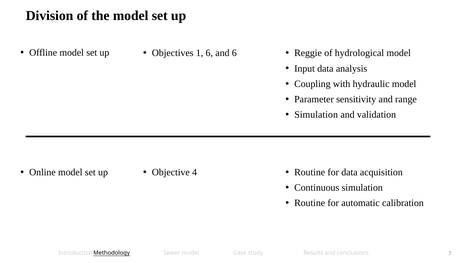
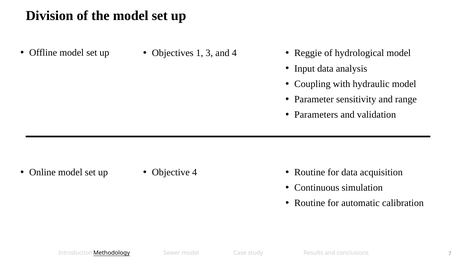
1 6: 6 -> 3
and 6: 6 -> 4
Simulation at (316, 115): Simulation -> Parameters
